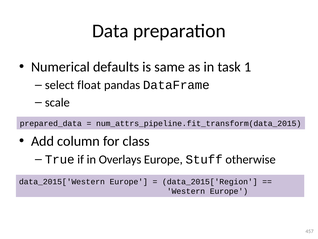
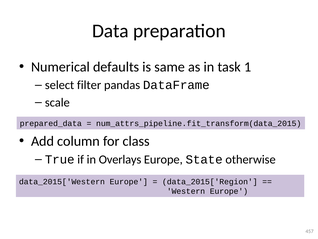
float: float -> filter
Stuff: Stuff -> State
